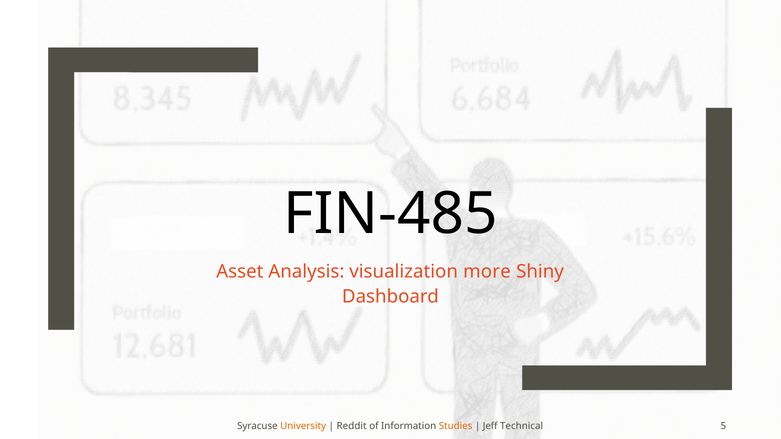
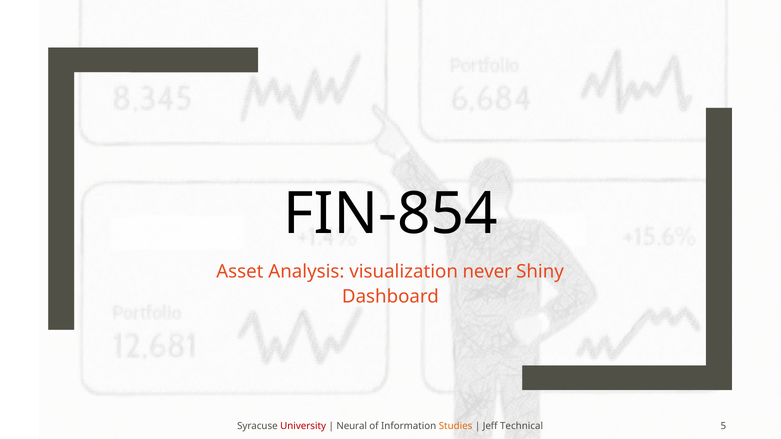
FIN-485: FIN-485 -> FIN-854
more: more -> never
University colour: orange -> red
Reddit: Reddit -> Neural
